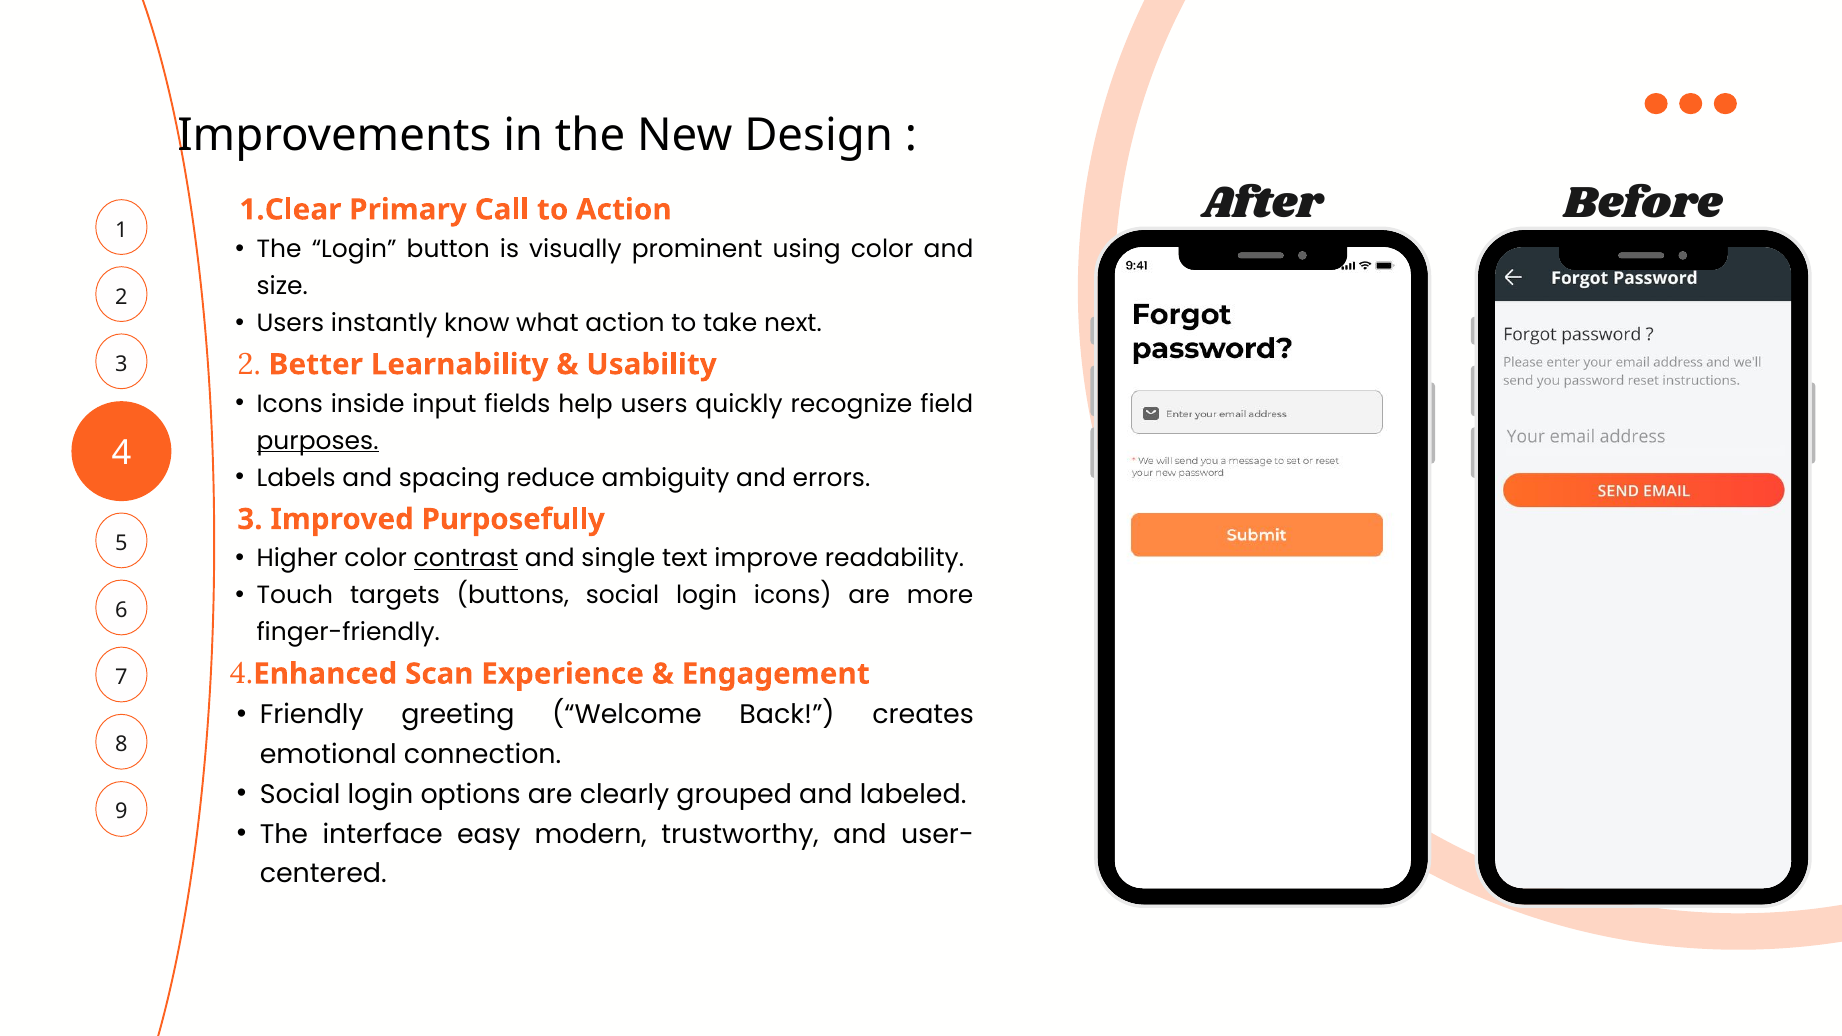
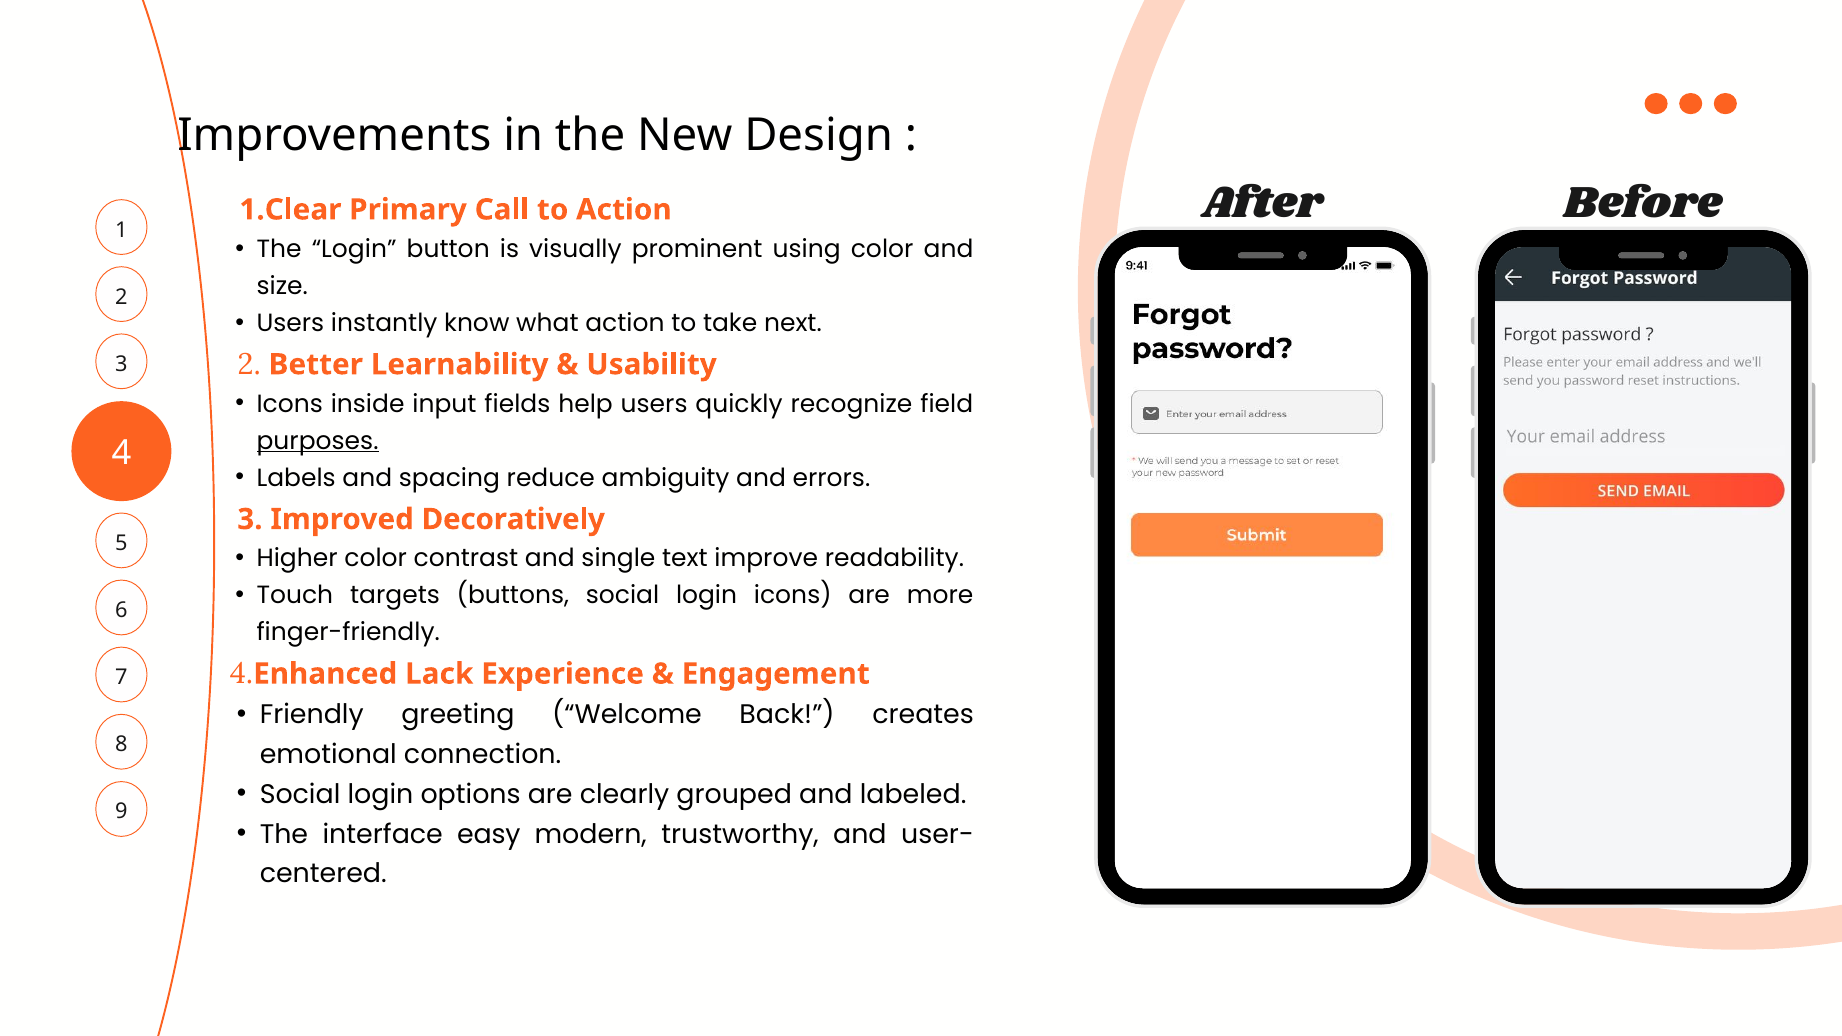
Purposefully: Purposefully -> Decoratively
contrast underline: present -> none
Scan: Scan -> Lack
